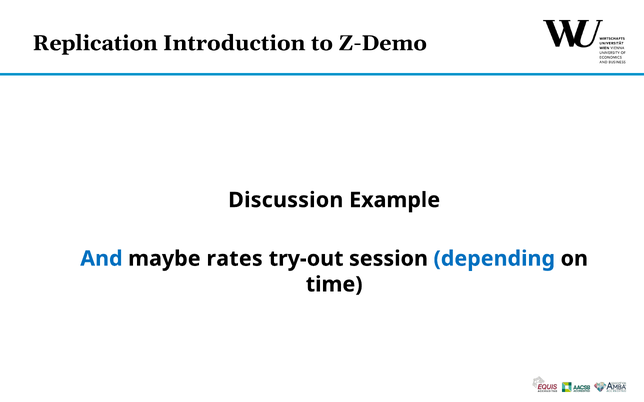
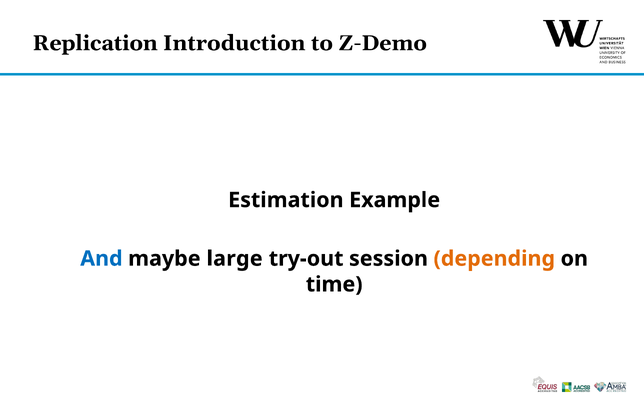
Discussion: Discussion -> Estimation
rates: rates -> large
depending colour: blue -> orange
